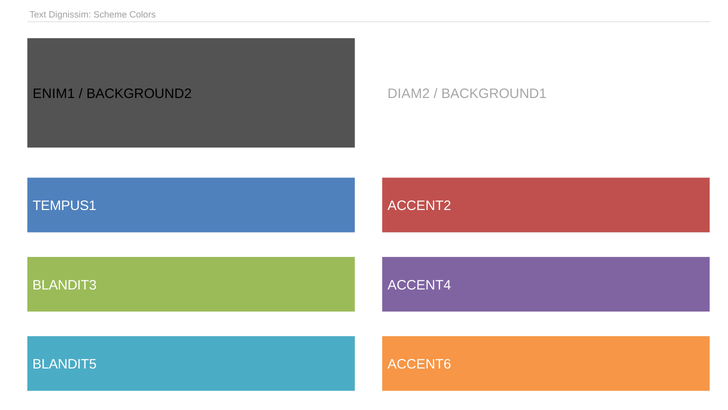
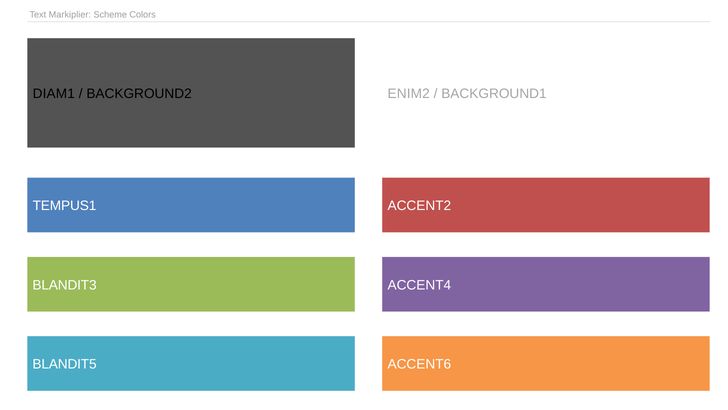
Dignissim: Dignissim -> Markiplier
ENIM1: ENIM1 -> DIAM1
DIAM2: DIAM2 -> ENIM2
